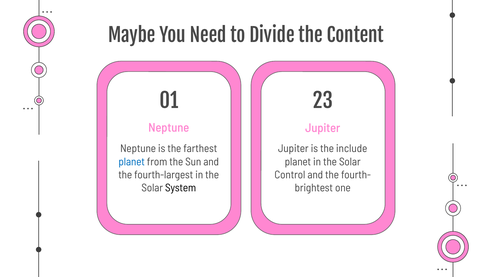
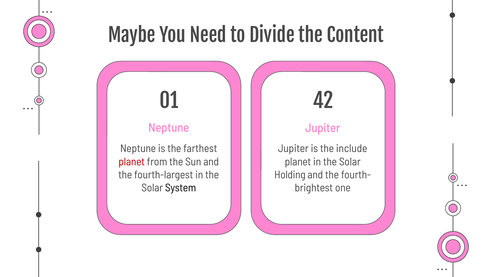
23: 23 -> 42
planet at (132, 162) colour: blue -> red
Control: Control -> Holding
